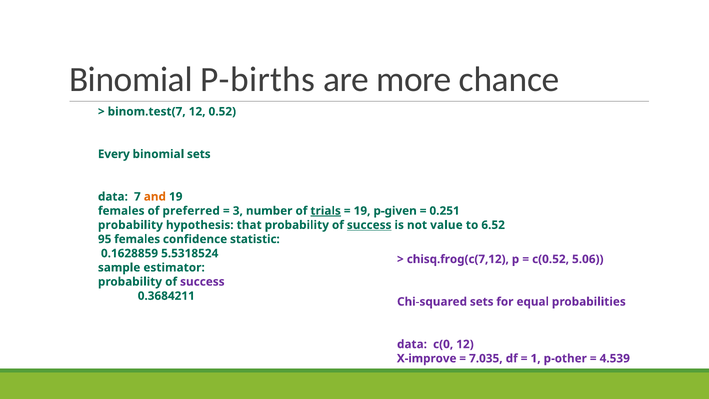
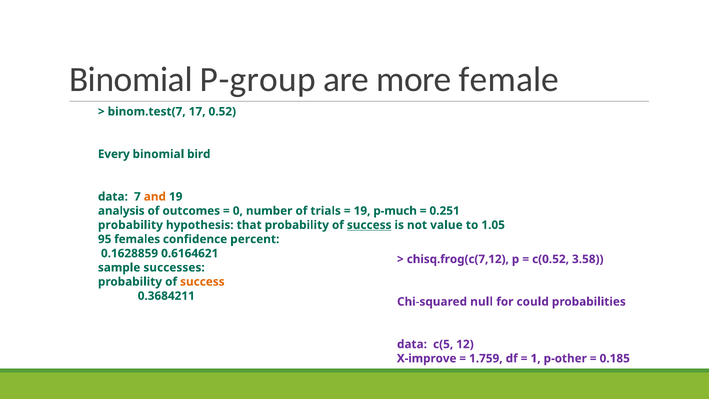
P-births: P-births -> P-group
chance: chance -> female
binom.test(7 12: 12 -> 17
binomial sets: sets -> bird
females at (121, 211): females -> analysis
preferred: preferred -> outcomes
3: 3 -> 0
trials underline: present -> none
p-given: p-given -> p-much
6.52: 6.52 -> 1.05
statistic: statistic -> percent
5.5318524: 5.5318524 -> 0.6164621
5.06: 5.06 -> 3.58
estimator: estimator -> successes
success at (202, 282) colour: purple -> orange
Chi-squared sets: sets -> null
equal: equal -> could
c(0: c(0 -> c(5
7.035: 7.035 -> 1.759
4.539: 4.539 -> 0.185
